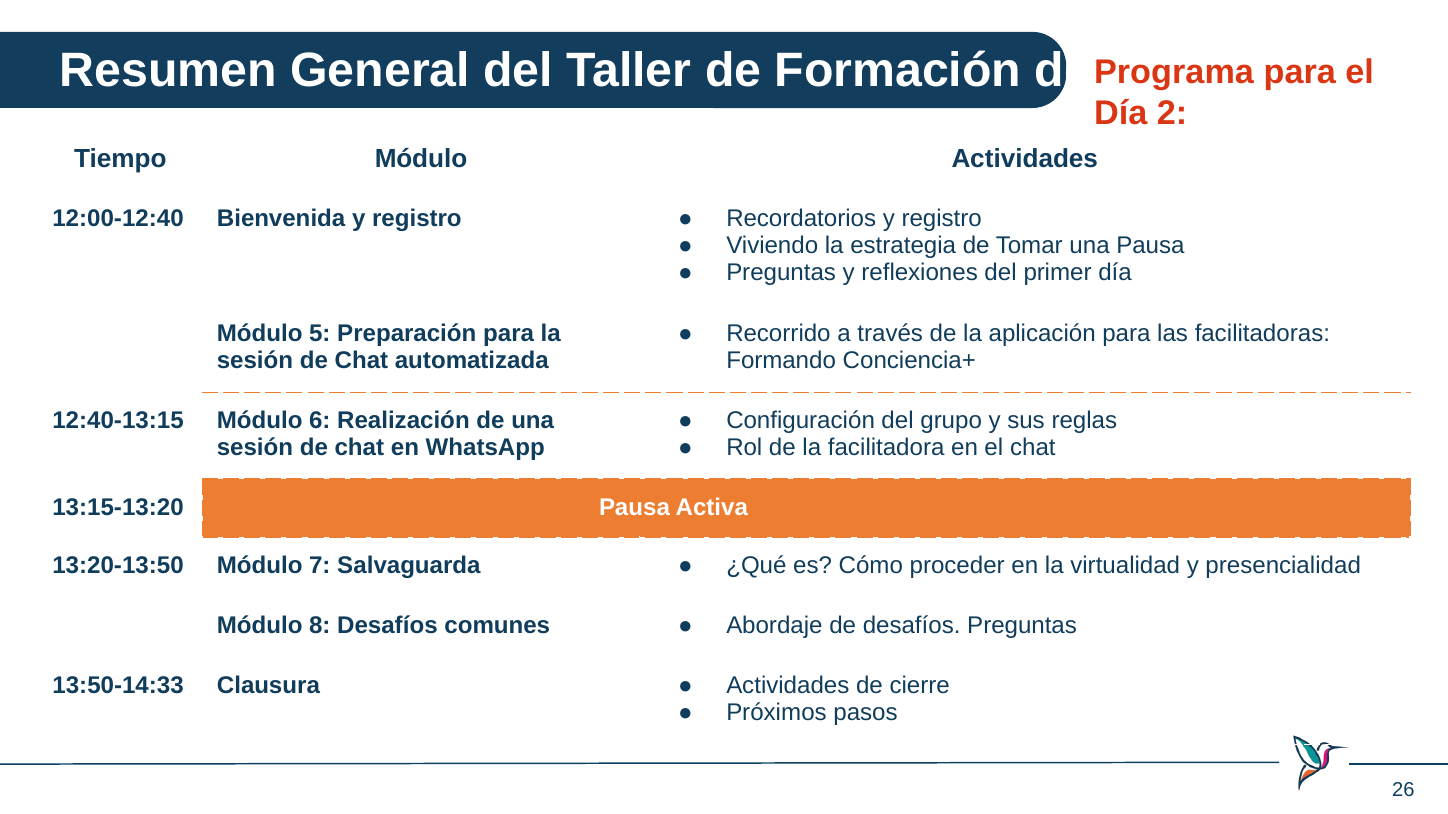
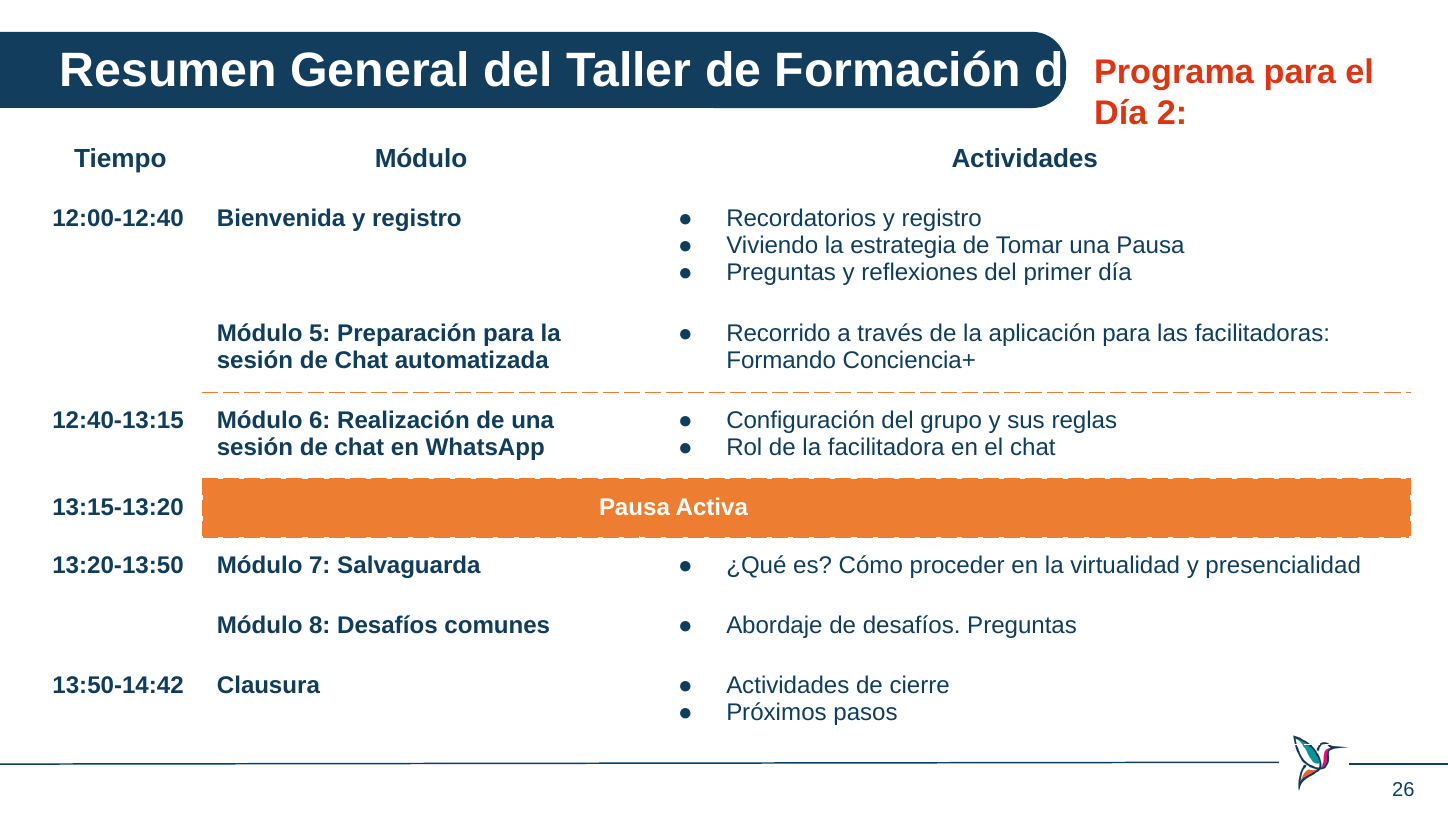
13:50-14:33: 13:50-14:33 -> 13:50-14:42
